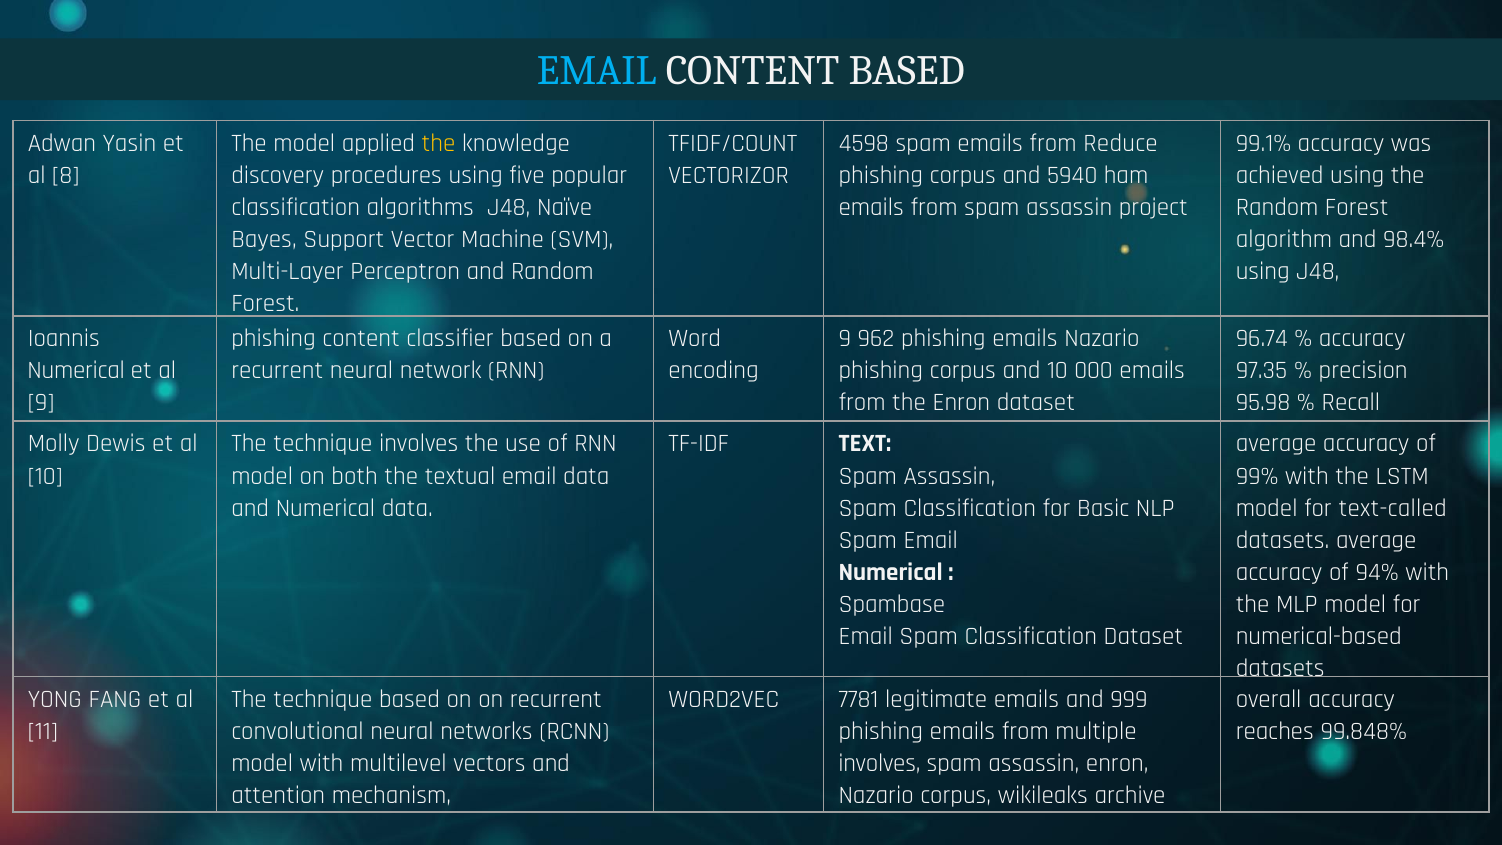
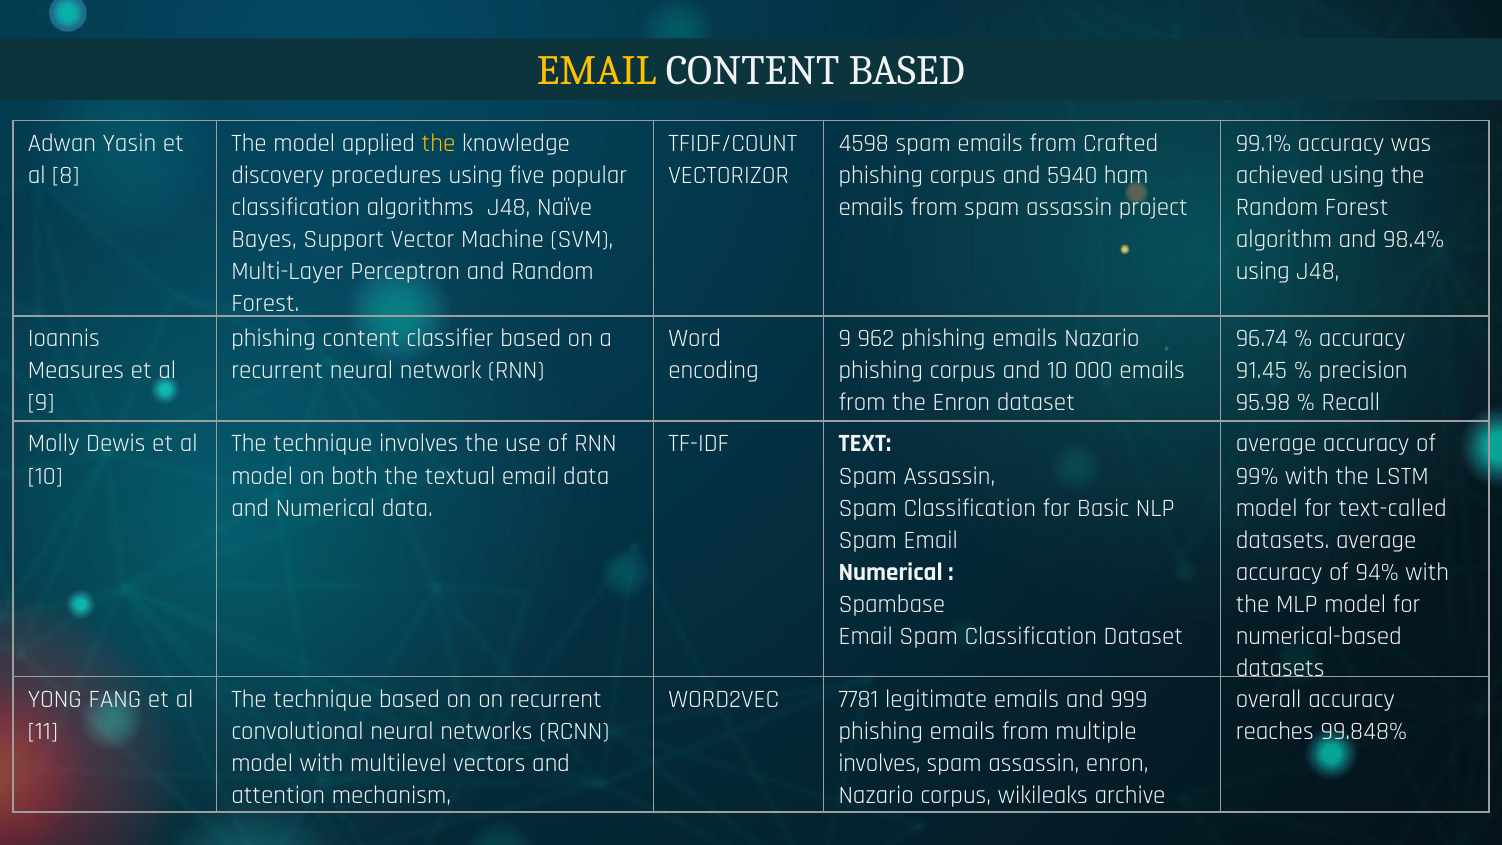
EMAIL at (597, 71) colour: light blue -> yellow
Reduce: Reduce -> Crafted
Numerical at (76, 370): Numerical -> Measures
97.35: 97.35 -> 91.45
